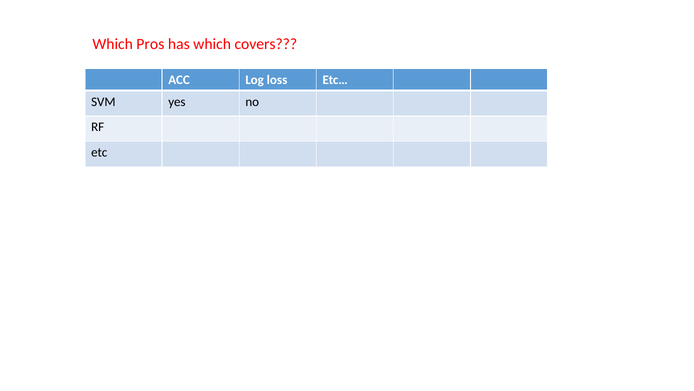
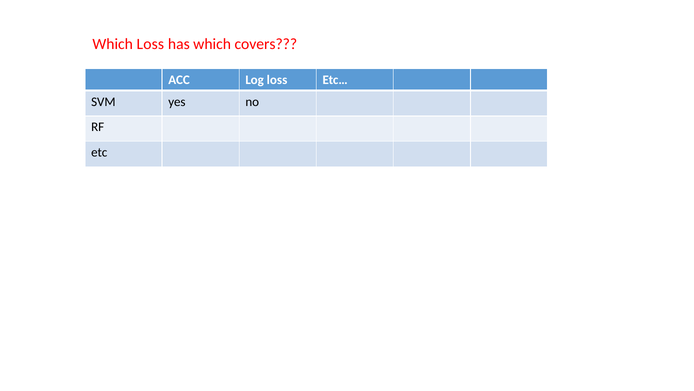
Which Pros: Pros -> Loss
